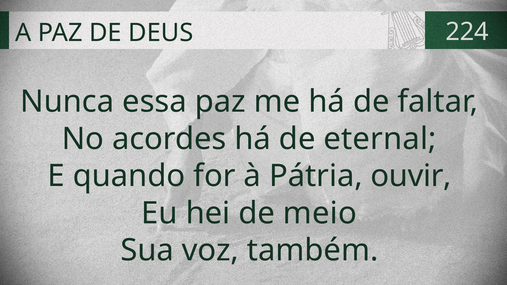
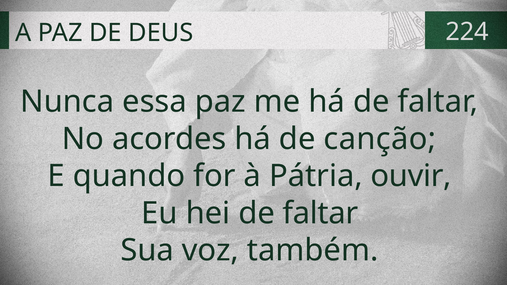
eternal: eternal -> canção
hei de meio: meio -> faltar
